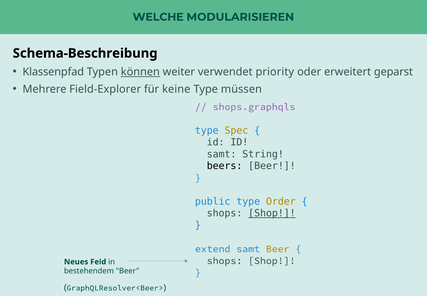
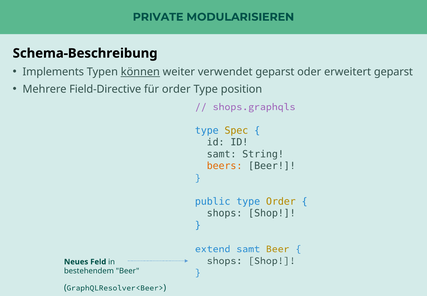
WELCHE: WELCHE -> PRIVATE
Klassenpfad: Klassenpfad -> Implements
verwendet priority: priority -> geparst
Field-Explorer: Field-Explorer -> Field-Directive
für keine: keine -> order
müssen: müssen -> position
beers colour: black -> orange
Shop at (272, 213) underline: present -> none
